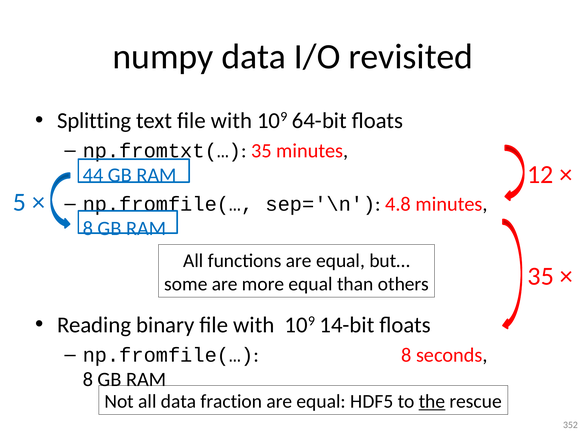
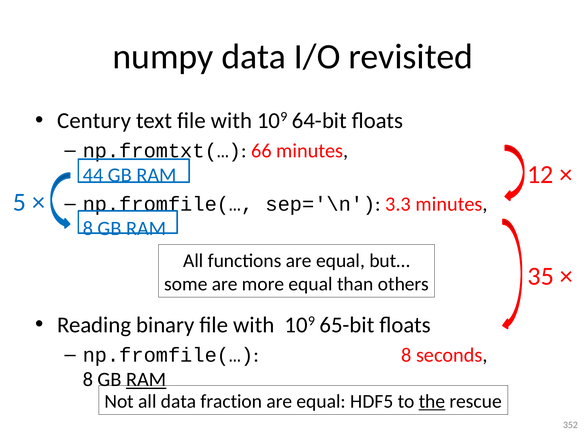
Splitting: Splitting -> Century
np.fromtxt(… 35: 35 -> 66
4.8: 4.8 -> 3.3
14-bit: 14-bit -> 65-bit
RAM at (146, 380) underline: none -> present
